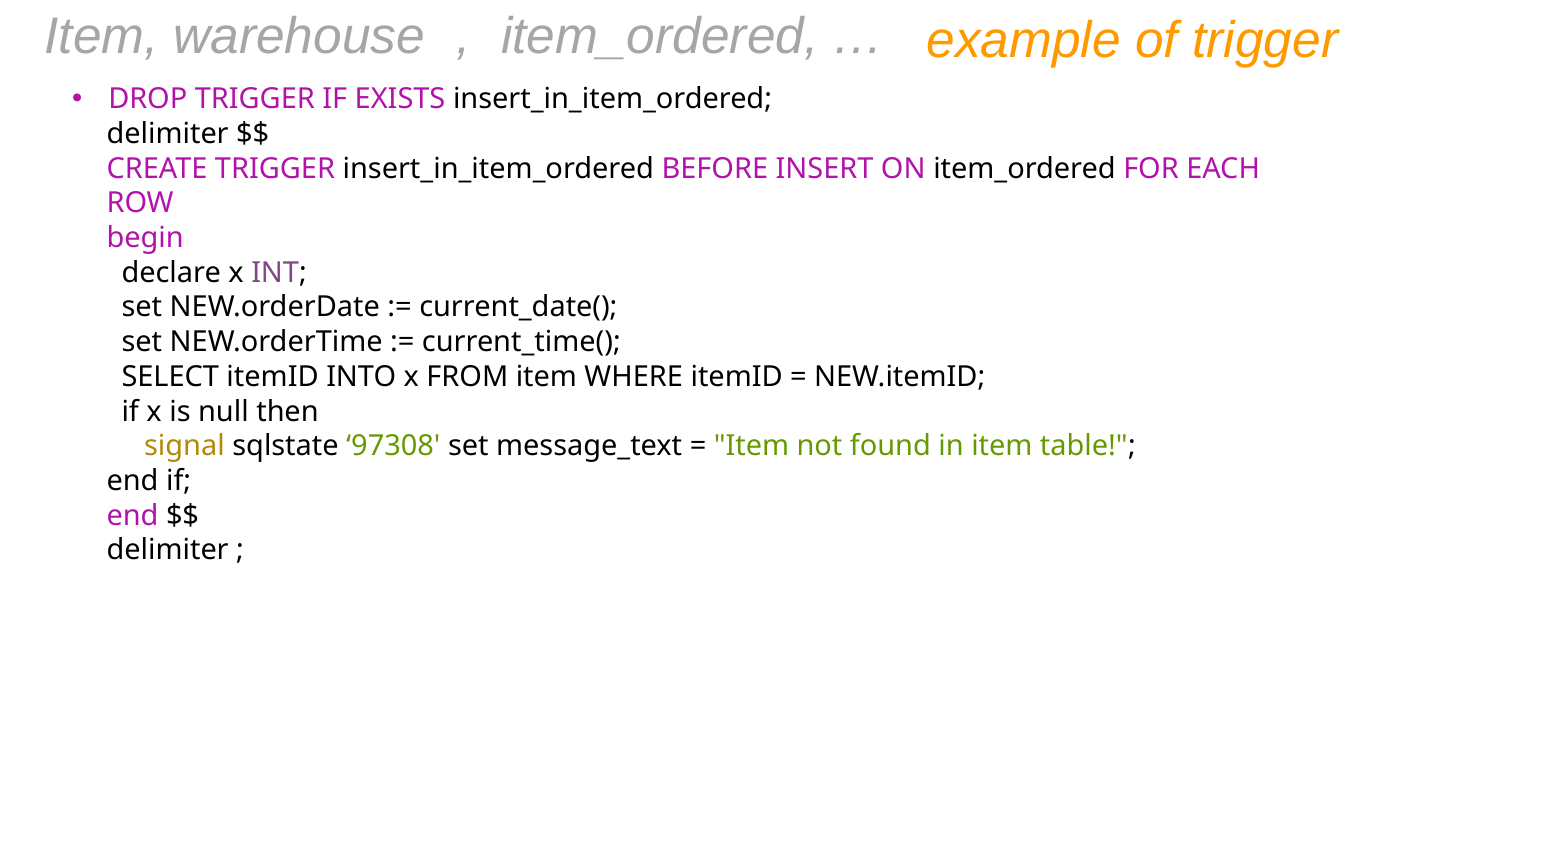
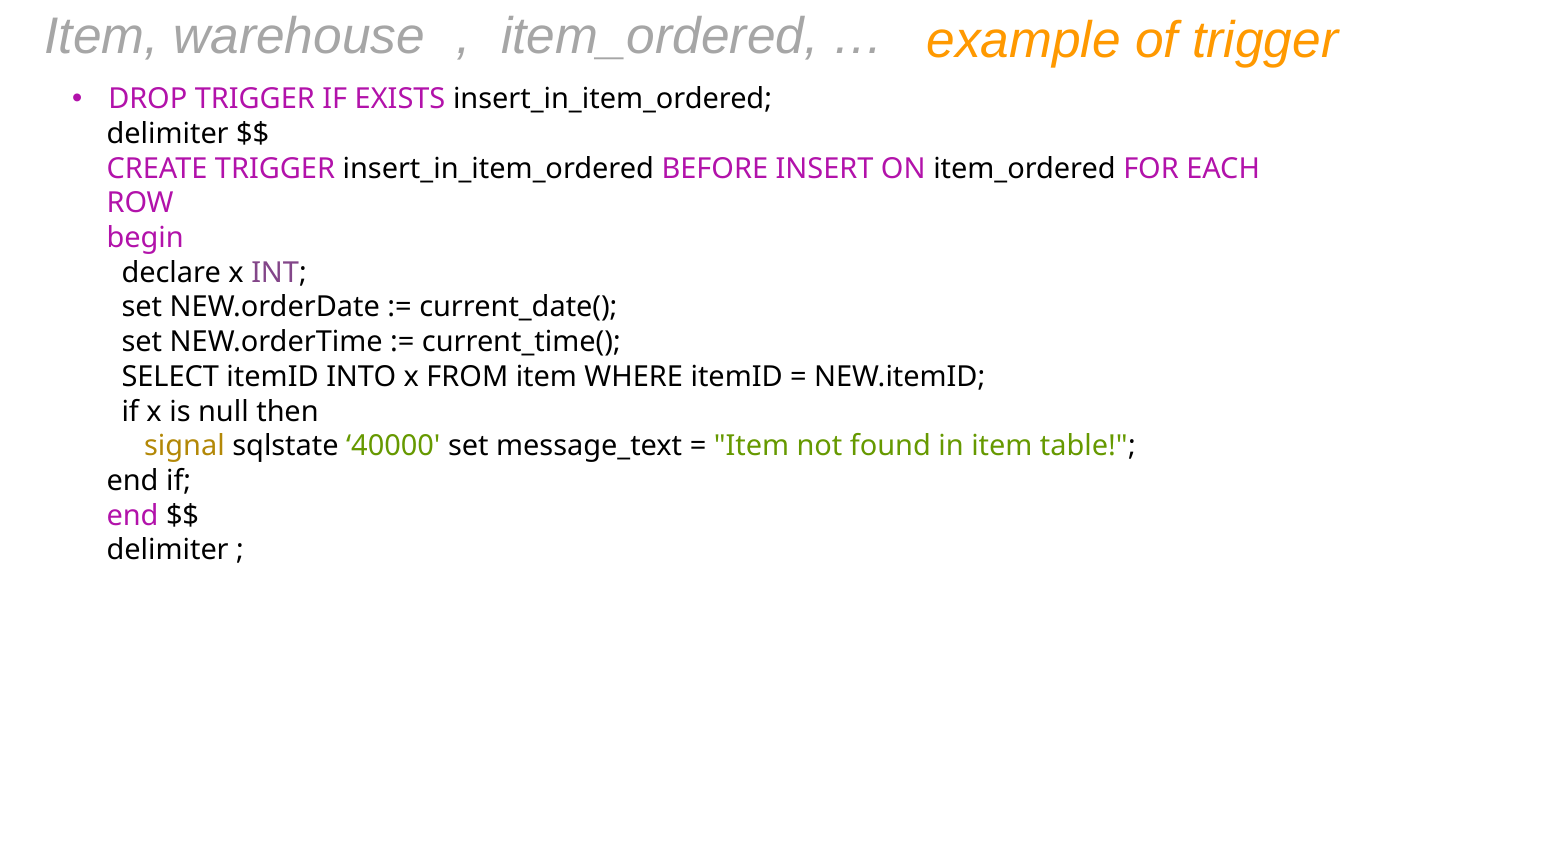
97308: 97308 -> 40000
